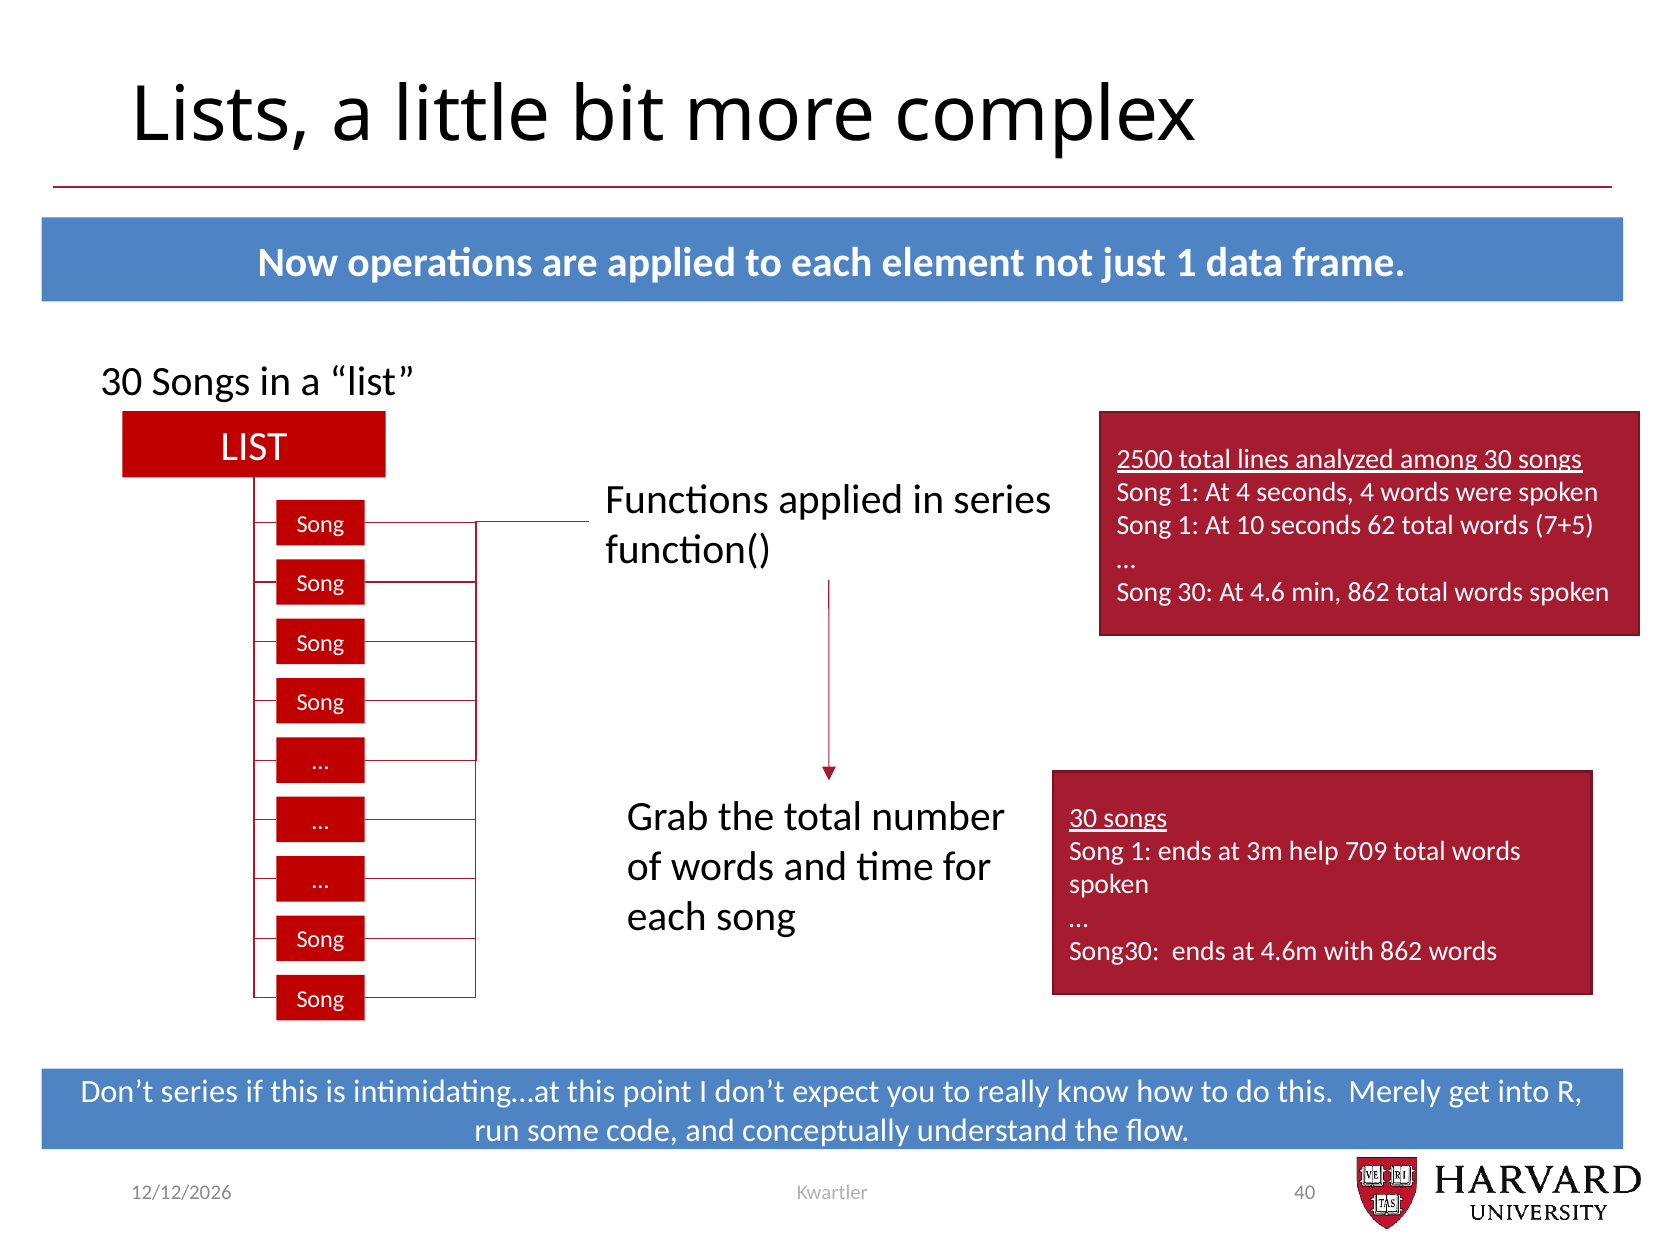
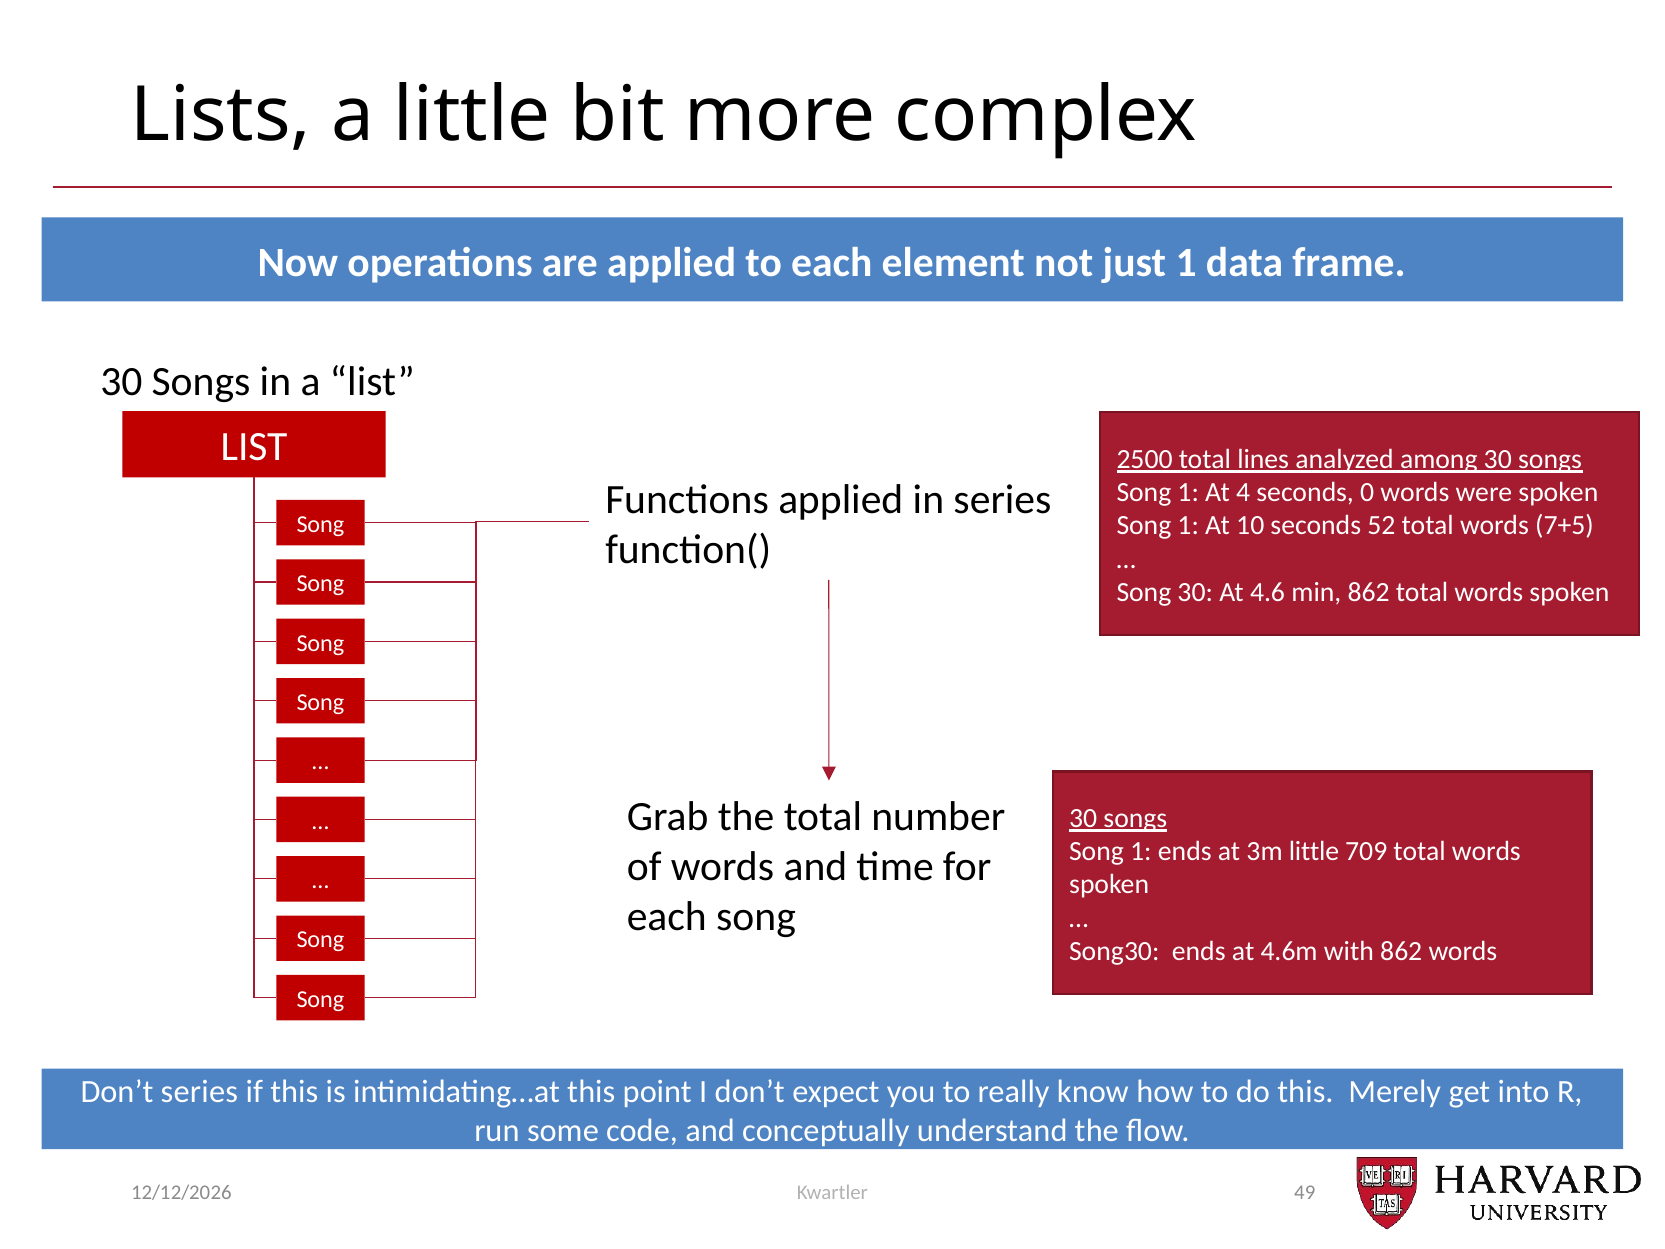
seconds 4: 4 -> 0
62: 62 -> 52
3m help: help -> little
40: 40 -> 49
